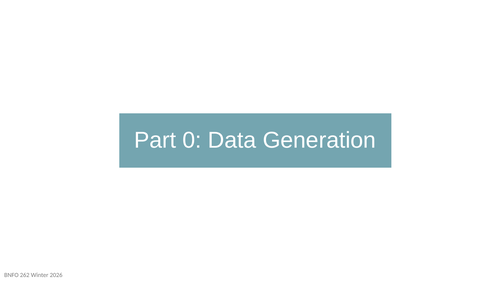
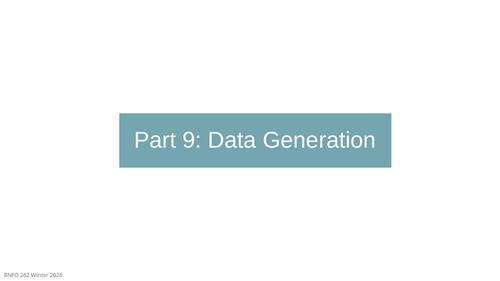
0: 0 -> 9
